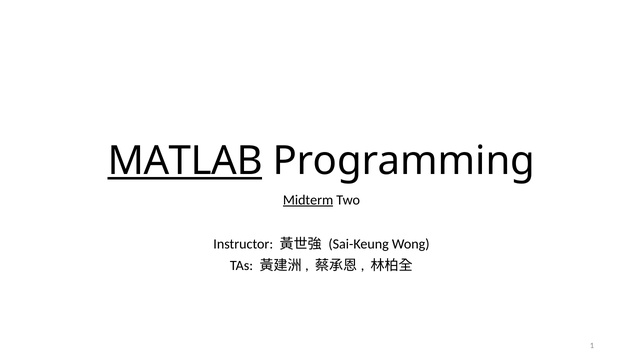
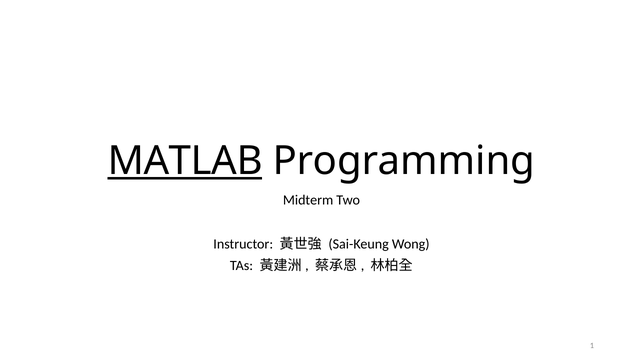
Midterm underline: present -> none
